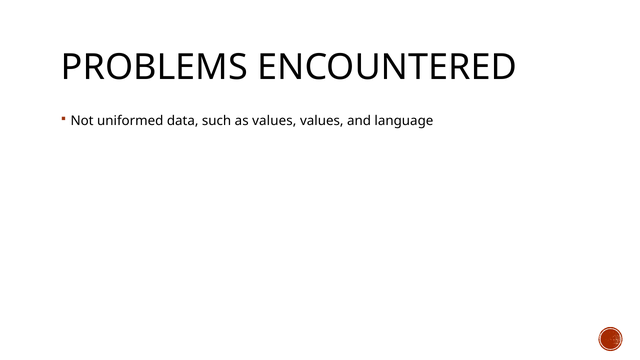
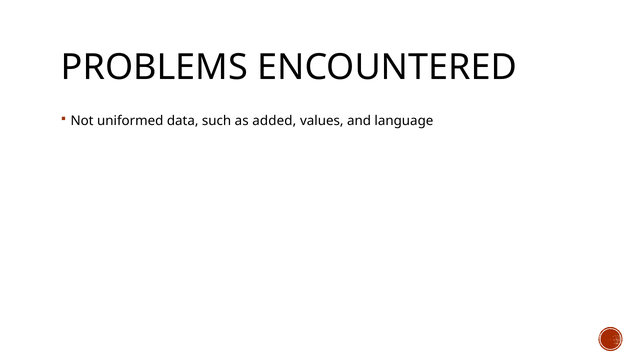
as values: values -> added
